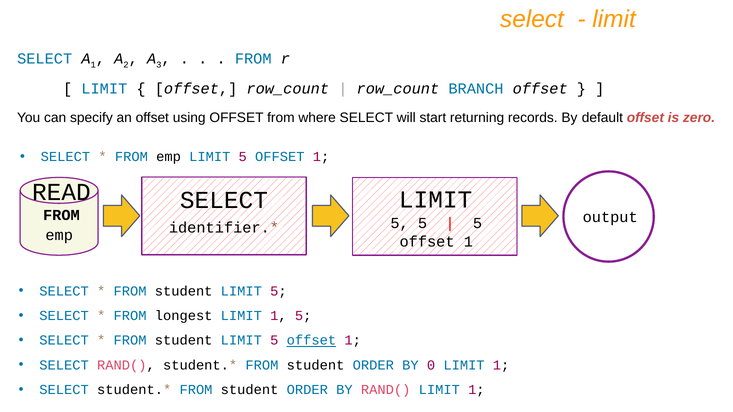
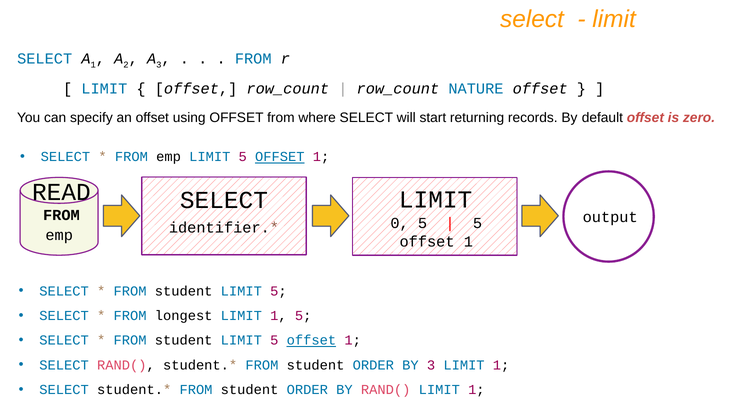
BRANCH: BRANCH -> NATURE
OFFSET at (280, 157) underline: none -> present
5 at (400, 224): 5 -> 0
BY 0: 0 -> 3
